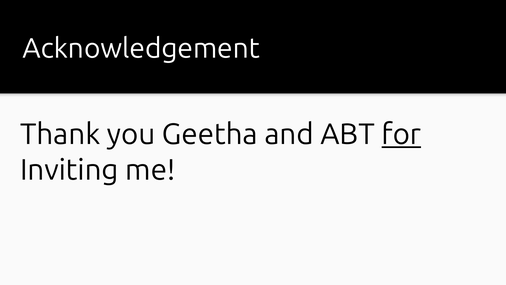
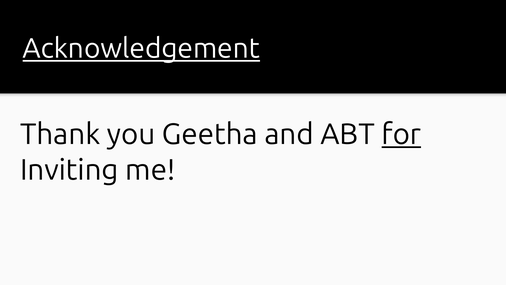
Acknowledgement underline: none -> present
